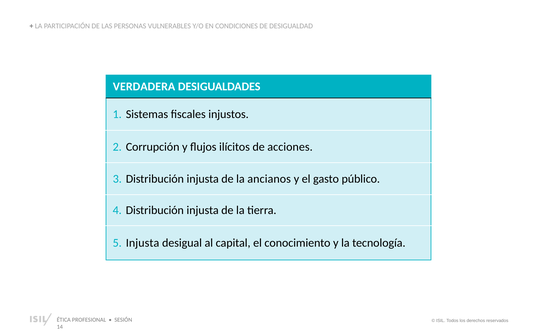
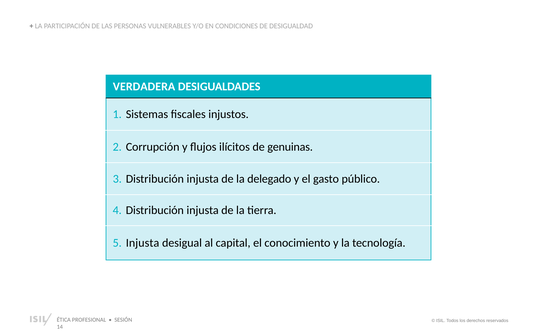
acciones: acciones -> genuinas
ancianos: ancianos -> delegado
